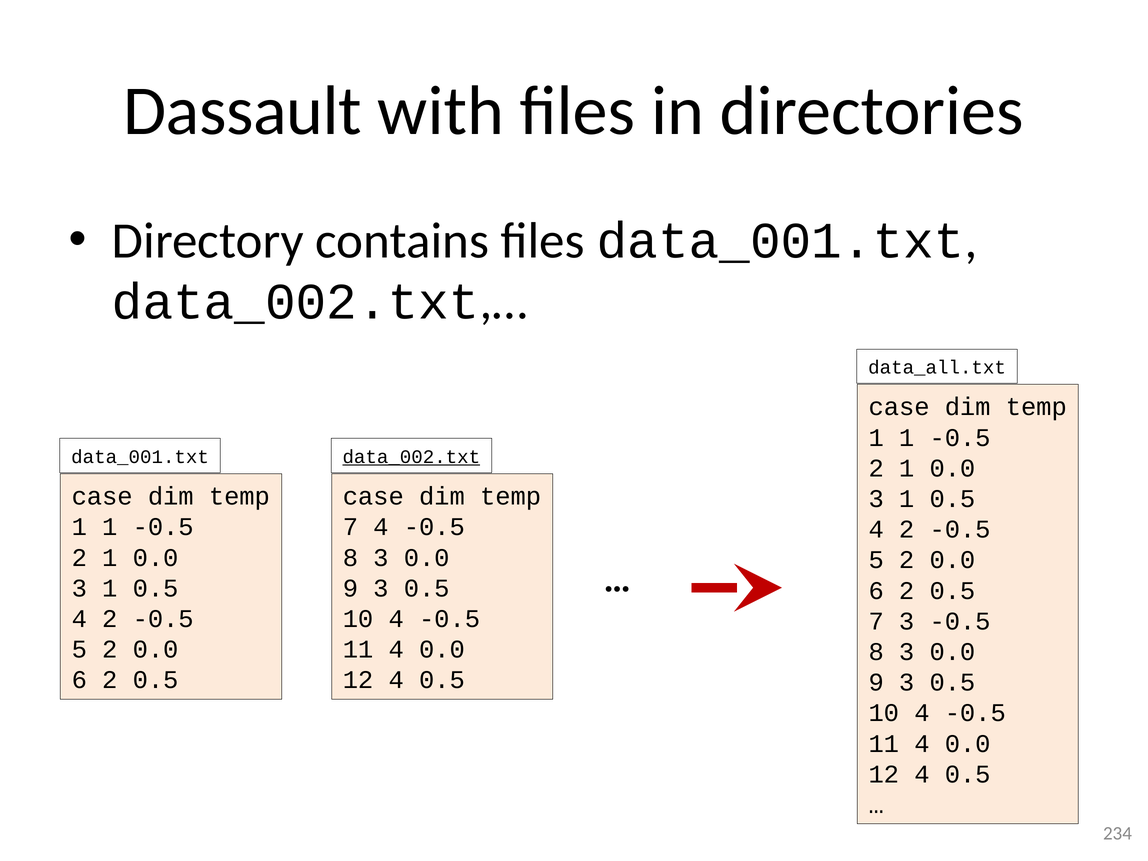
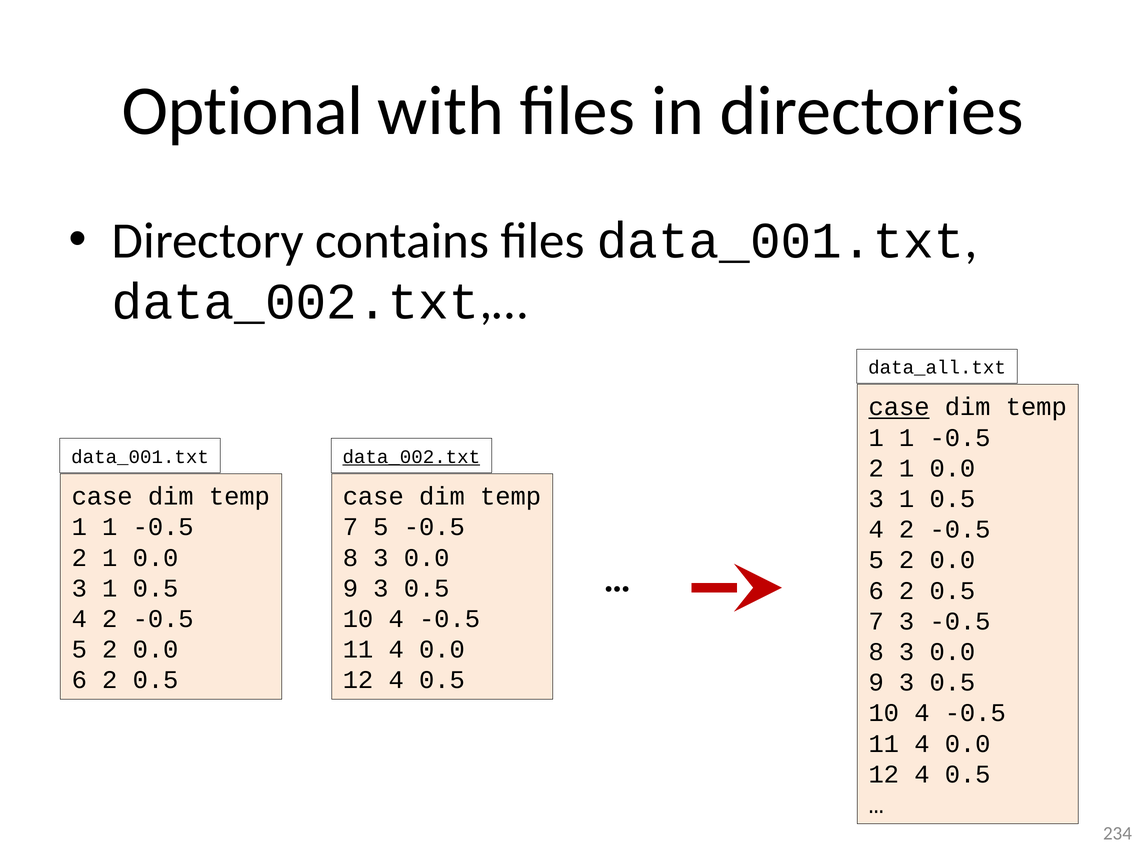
Dassault: Dassault -> Optional
case at (899, 407) underline: none -> present
7 4: 4 -> 5
